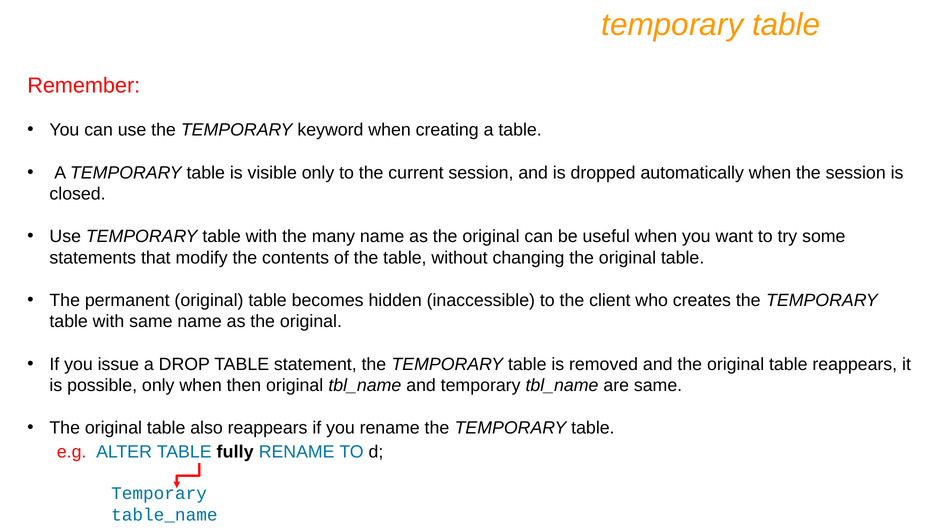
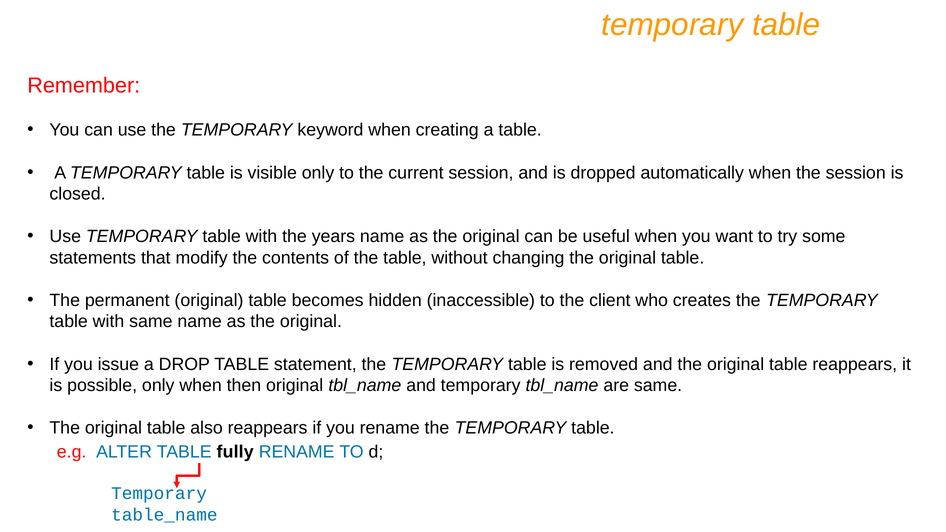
many: many -> years
